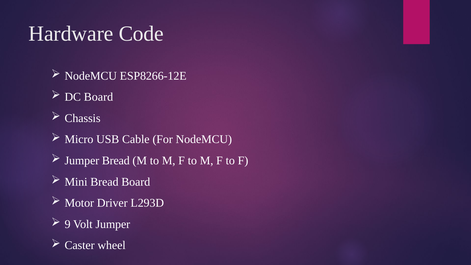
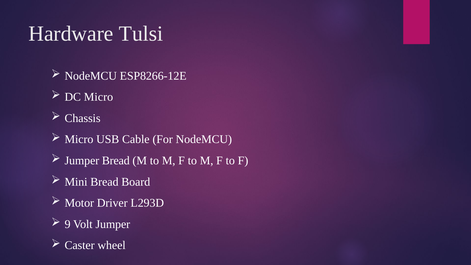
Code: Code -> Tulsi
DC Board: Board -> Micro
